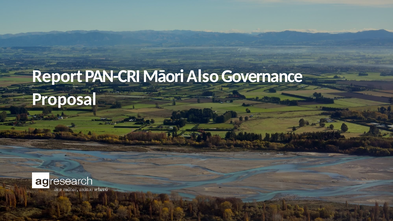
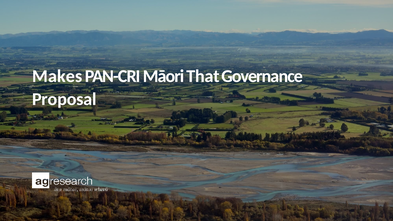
Report: Report -> Makes
Also: Also -> That
